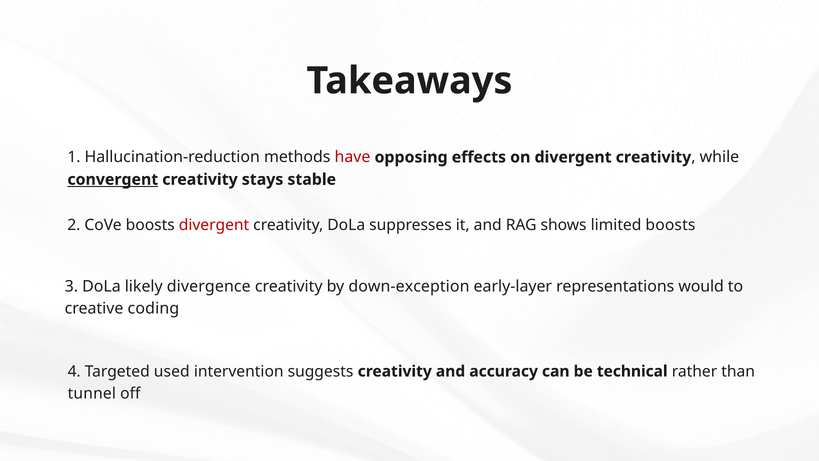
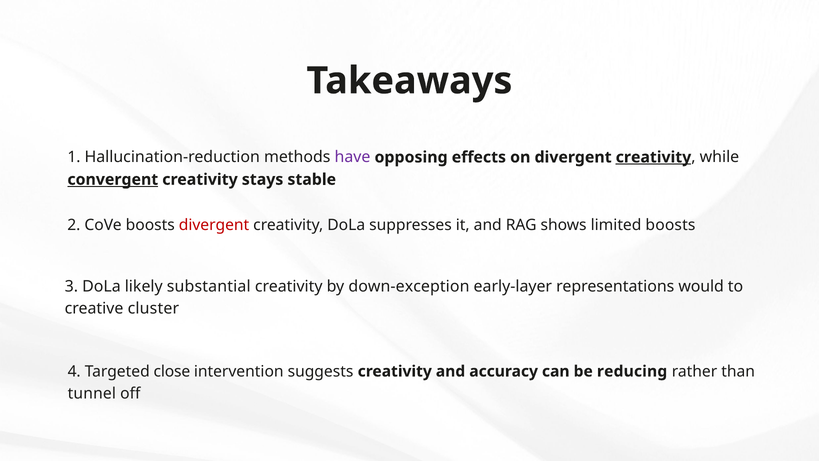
have colour: red -> purple
creativity at (653, 157) underline: none -> present
divergence: divergence -> substantial
coding: coding -> cluster
used: used -> close
technical: technical -> reducing
